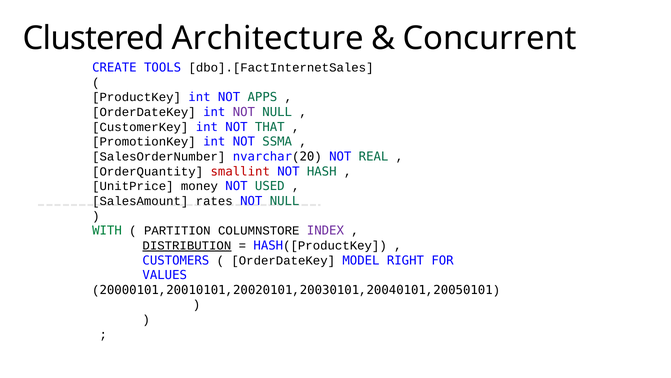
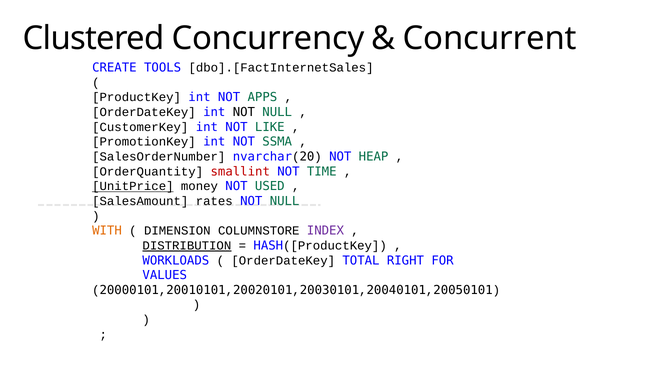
Architecture: Architecture -> Concurrency
NOT at (244, 112) colour: purple -> black
THAT: THAT -> LIKE
REAL: REAL -> HEAP
HASH: HASH -> TIME
UnitPrice underline: none -> present
WITH colour: green -> orange
PARTITION: PARTITION -> DIMENSION
CUSTOMERS: CUSTOMERS -> WORKLOADS
MODEL: MODEL -> TOTAL
